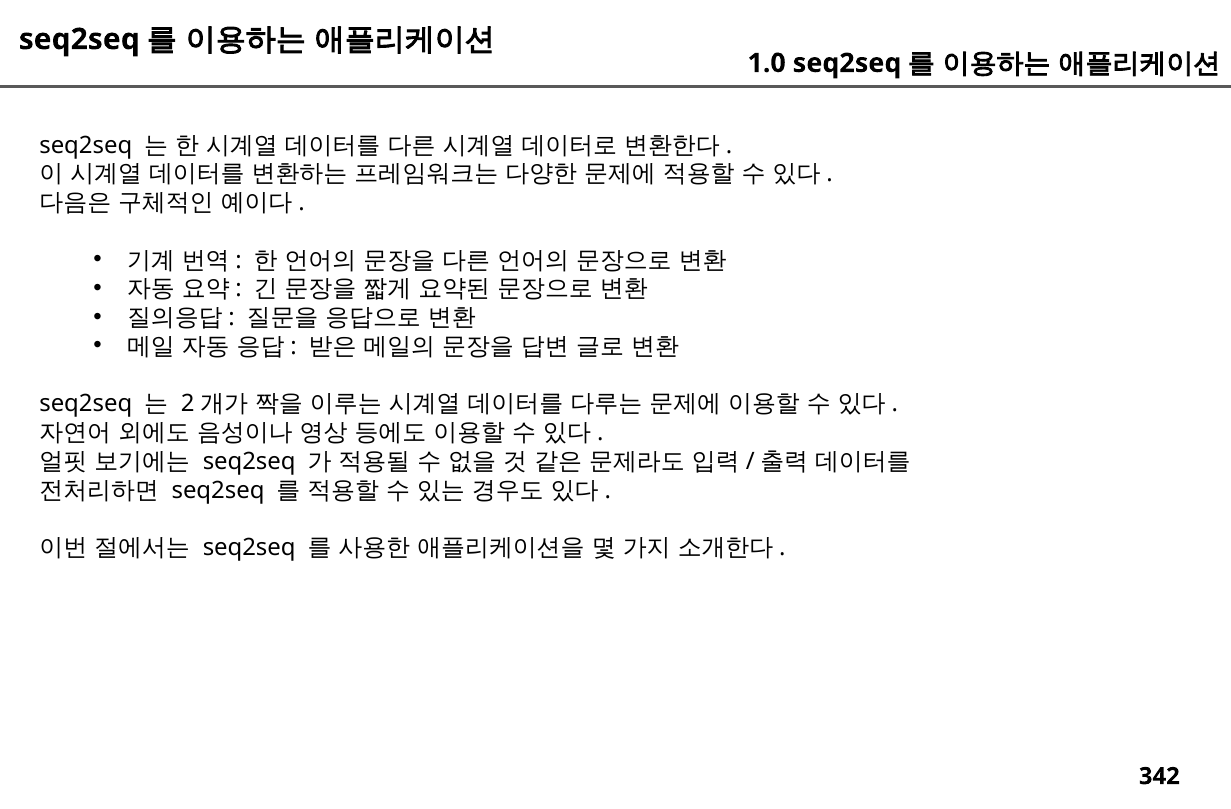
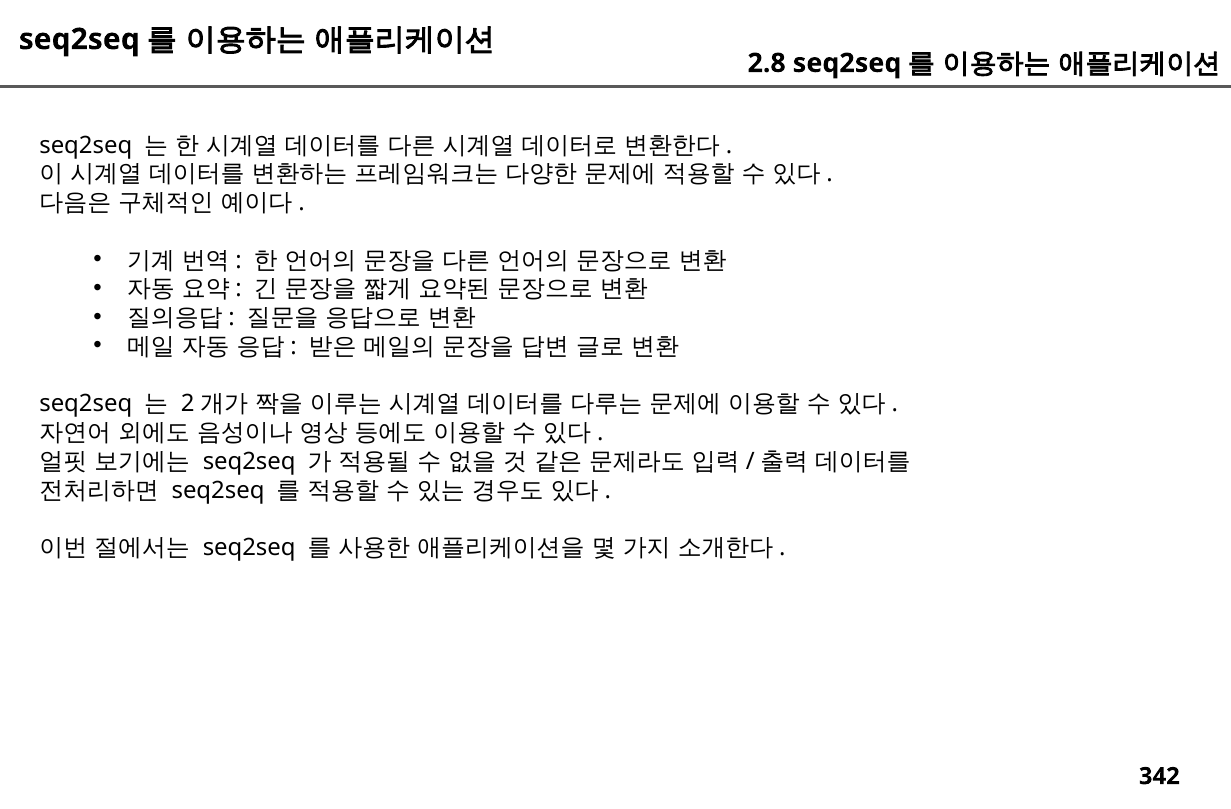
1.0: 1.0 -> 2.8
